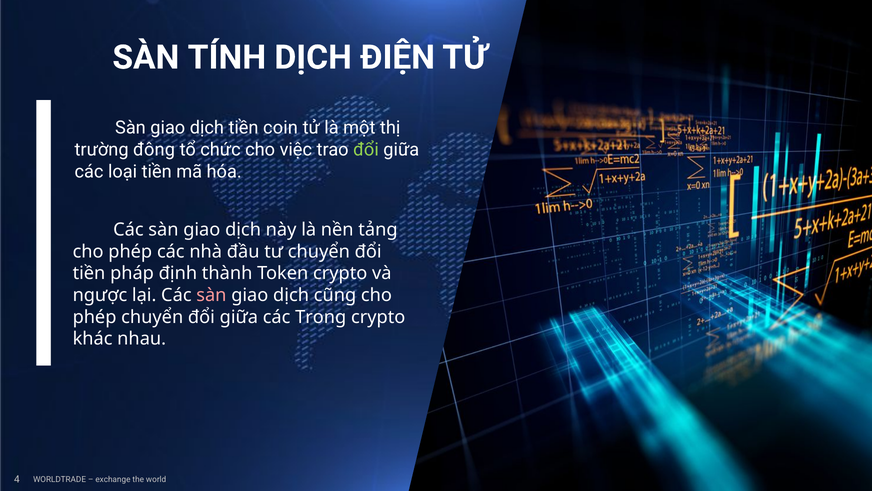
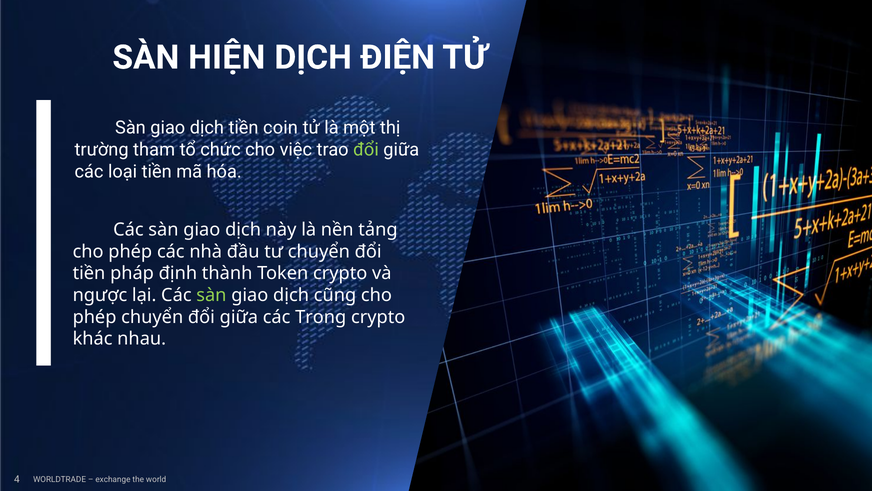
TÍNH: TÍNH -> HIỆN
đông: đông -> tham
sàn at (211, 295) colour: pink -> light green
